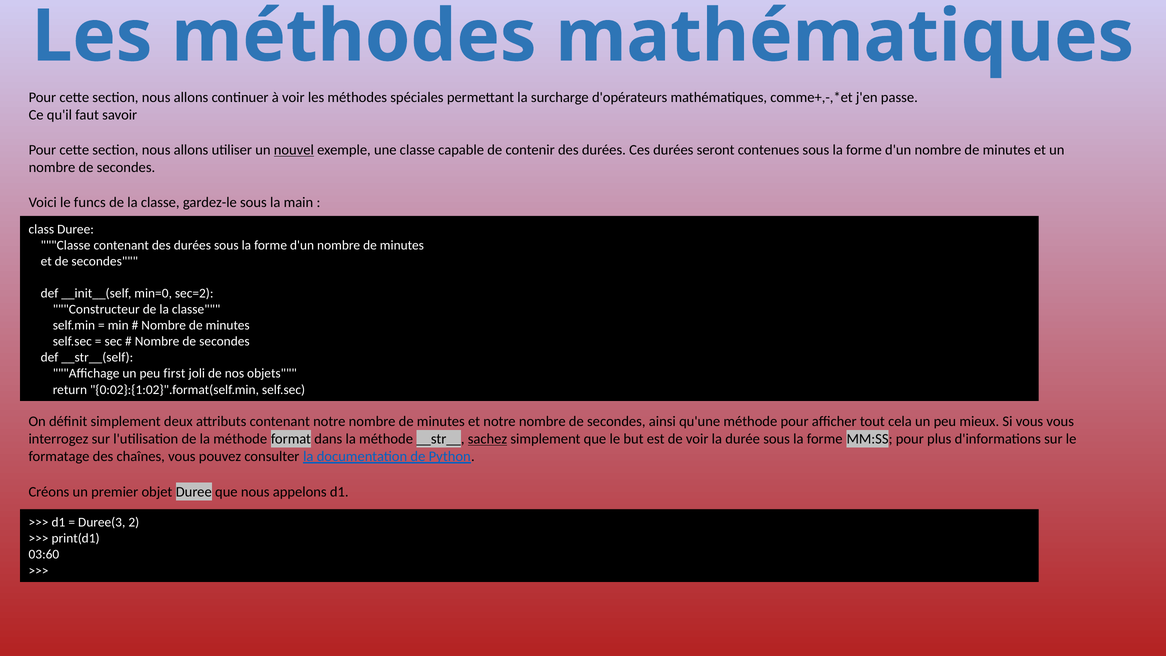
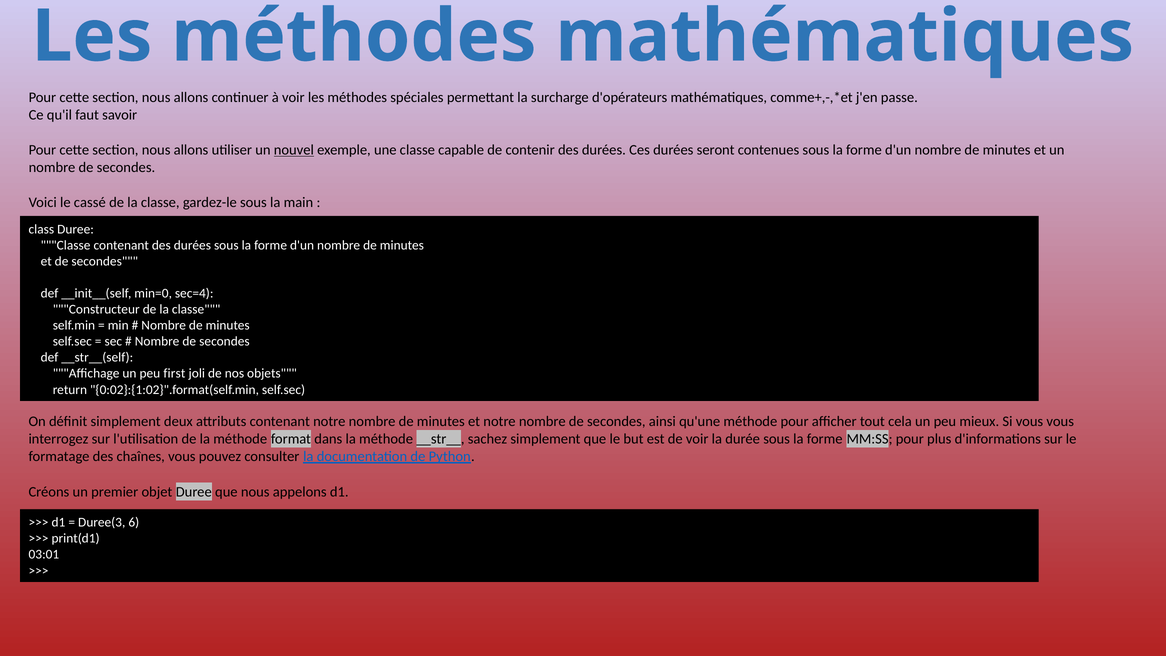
funcs: funcs -> cassé
sec=2: sec=2 -> sec=4
sachez underline: present -> none
2: 2 -> 6
03:60: 03:60 -> 03:01
